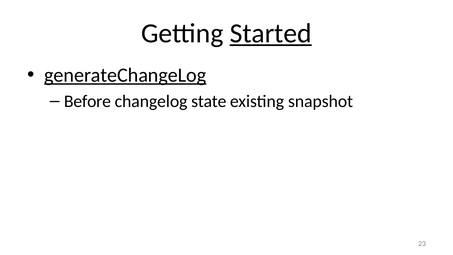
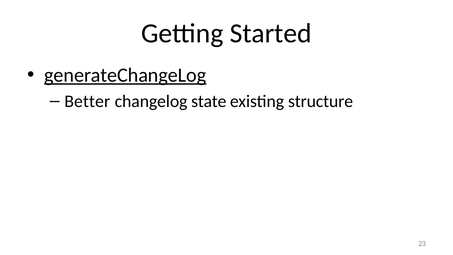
Started underline: present -> none
Before: Before -> Better
snapshot: snapshot -> structure
